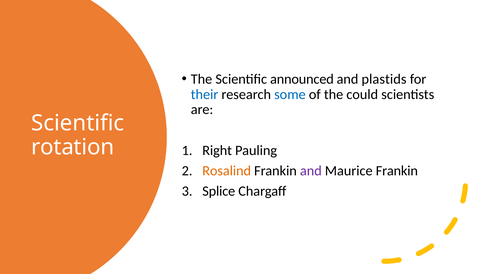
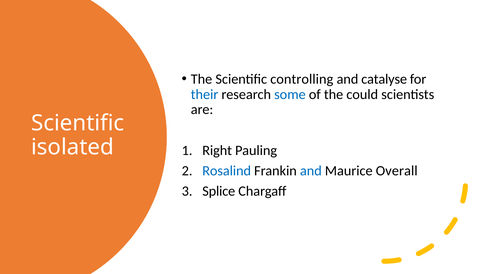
announced: announced -> controlling
plastids: plastids -> catalyse
rotation: rotation -> isolated
Rosalind colour: orange -> blue
and at (311, 171) colour: purple -> blue
Maurice Frankin: Frankin -> Overall
